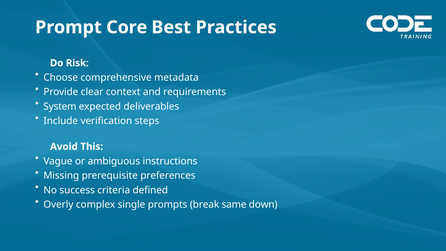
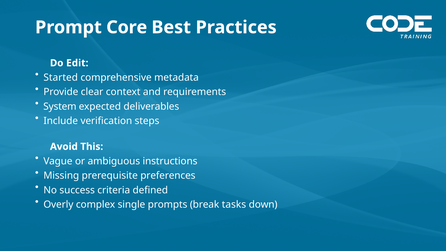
Risk: Risk -> Edit
Choose: Choose -> Started
same: same -> tasks
